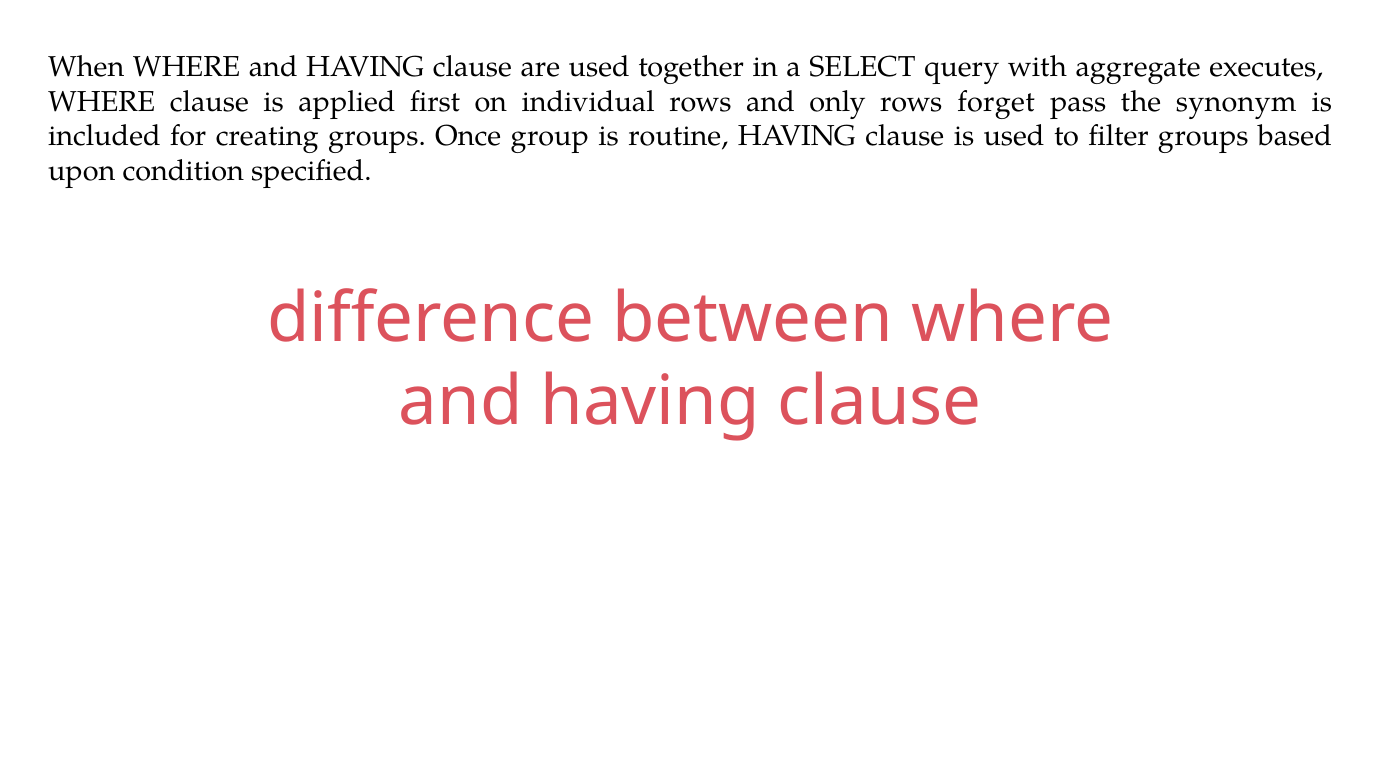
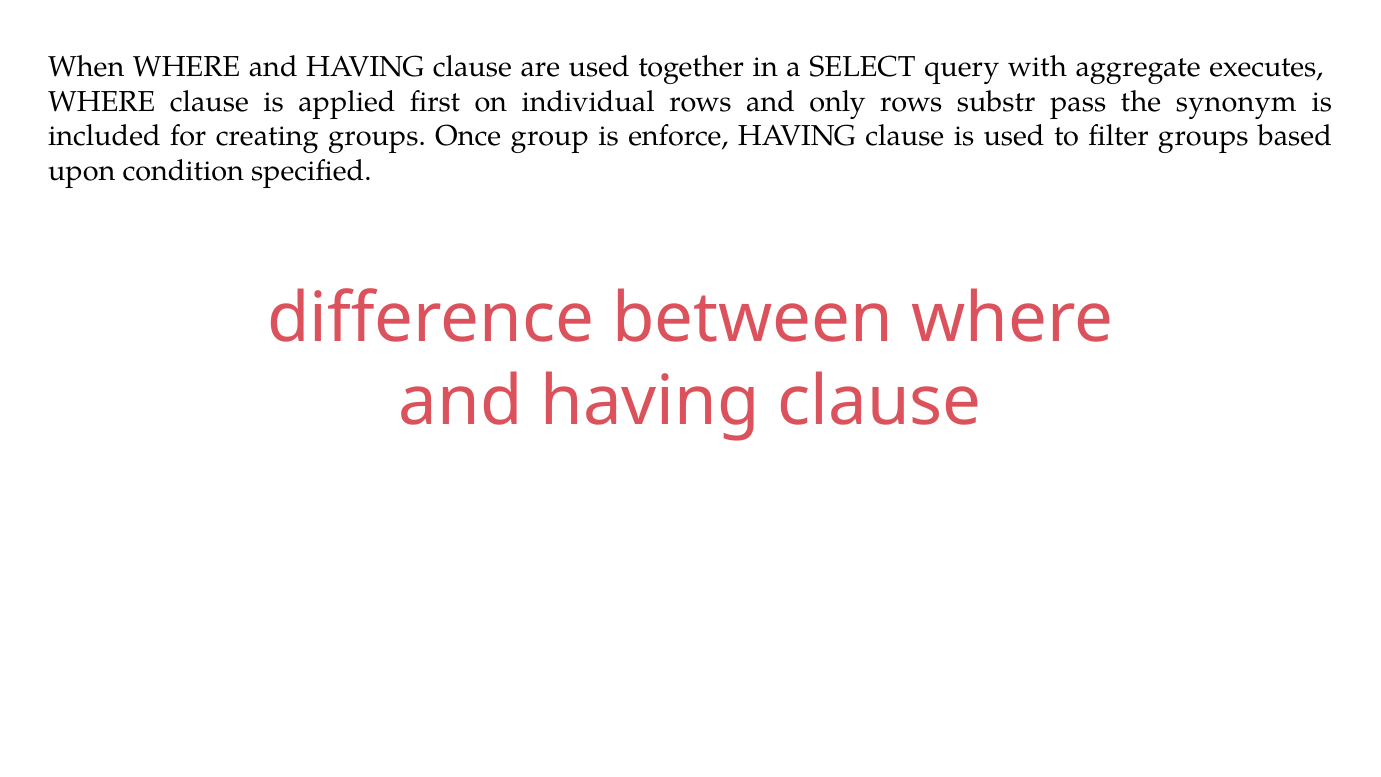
forget: forget -> substr
routine: routine -> enforce
